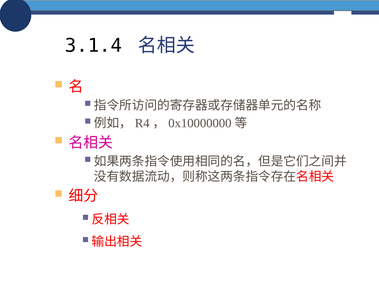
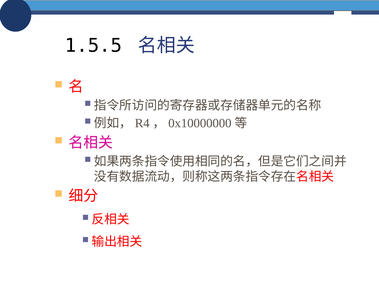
3.1.4: 3.1.4 -> 1.5.5
